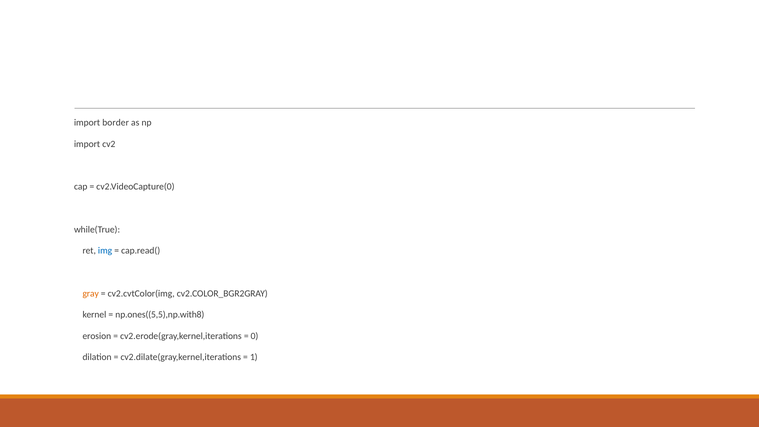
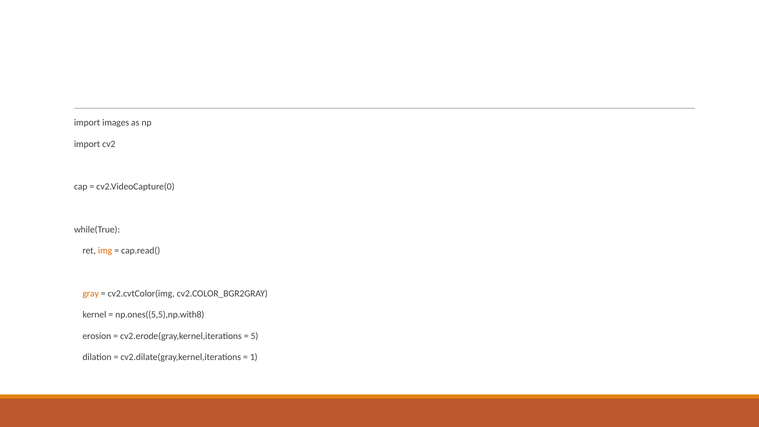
border: border -> images
img colour: blue -> orange
0: 0 -> 5
